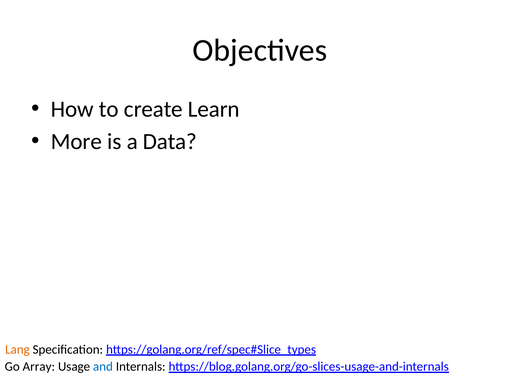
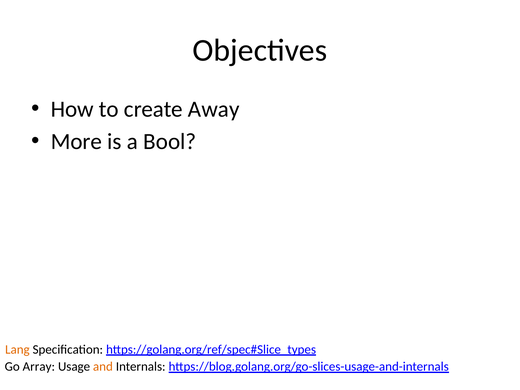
Learn: Learn -> Away
Data: Data -> Bool
and colour: blue -> orange
